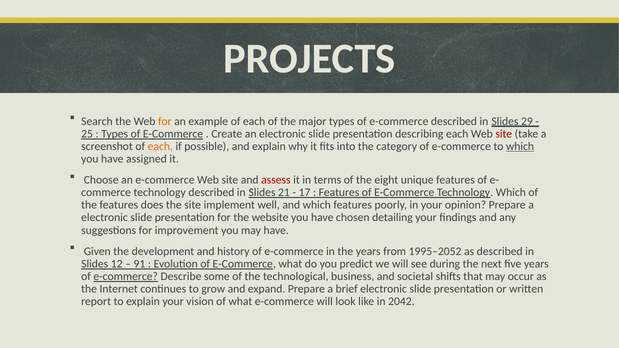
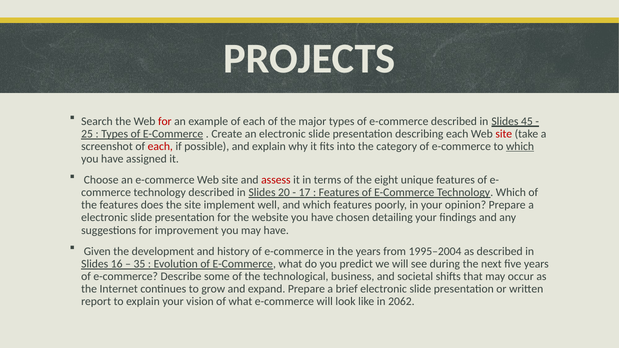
for at (165, 121) colour: orange -> red
29: 29 -> 45
each at (160, 146) colour: orange -> red
21: 21 -> 20
1995–2052: 1995–2052 -> 1995–2004
12: 12 -> 16
91: 91 -> 35
e-commerce at (126, 277) underline: present -> none
2042: 2042 -> 2062
